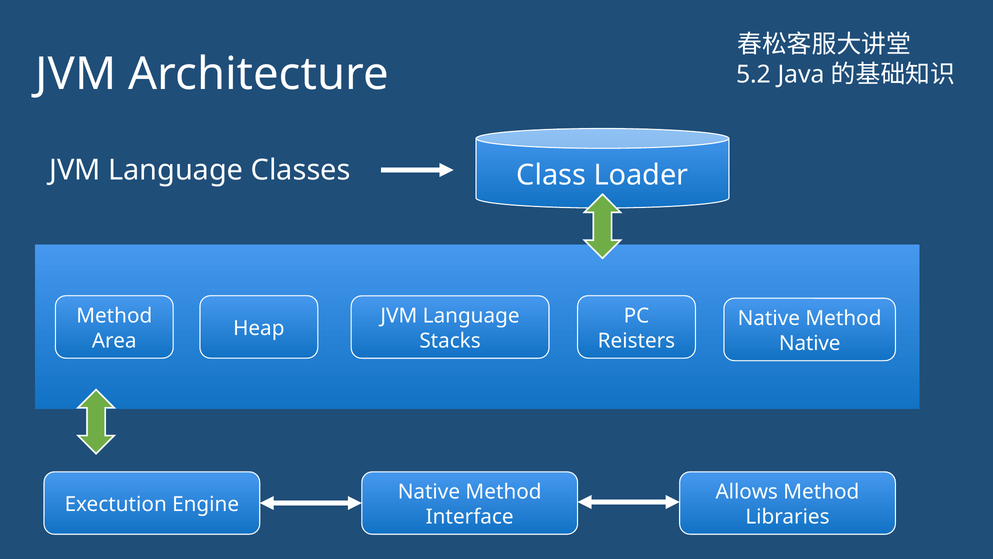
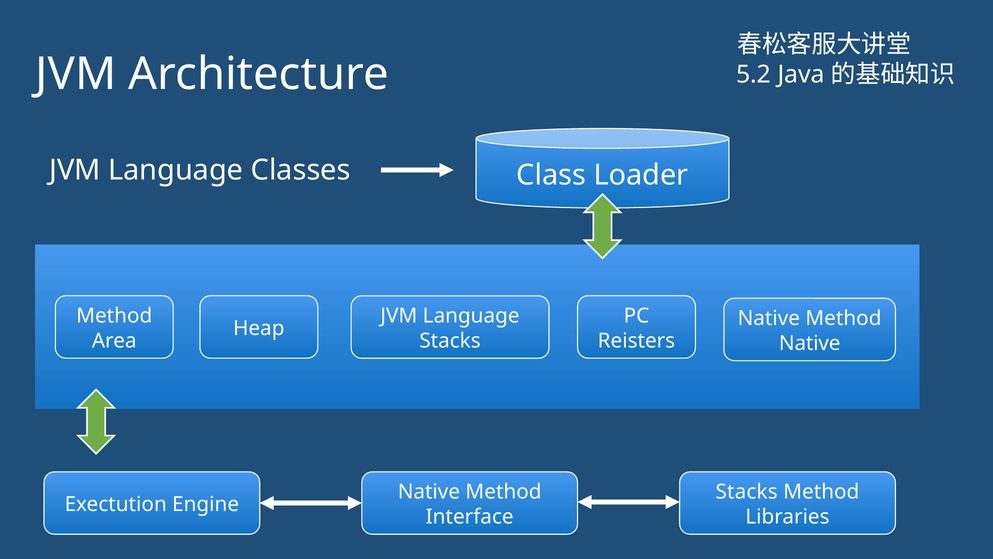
Allows at (747, 492): Allows -> Stacks
